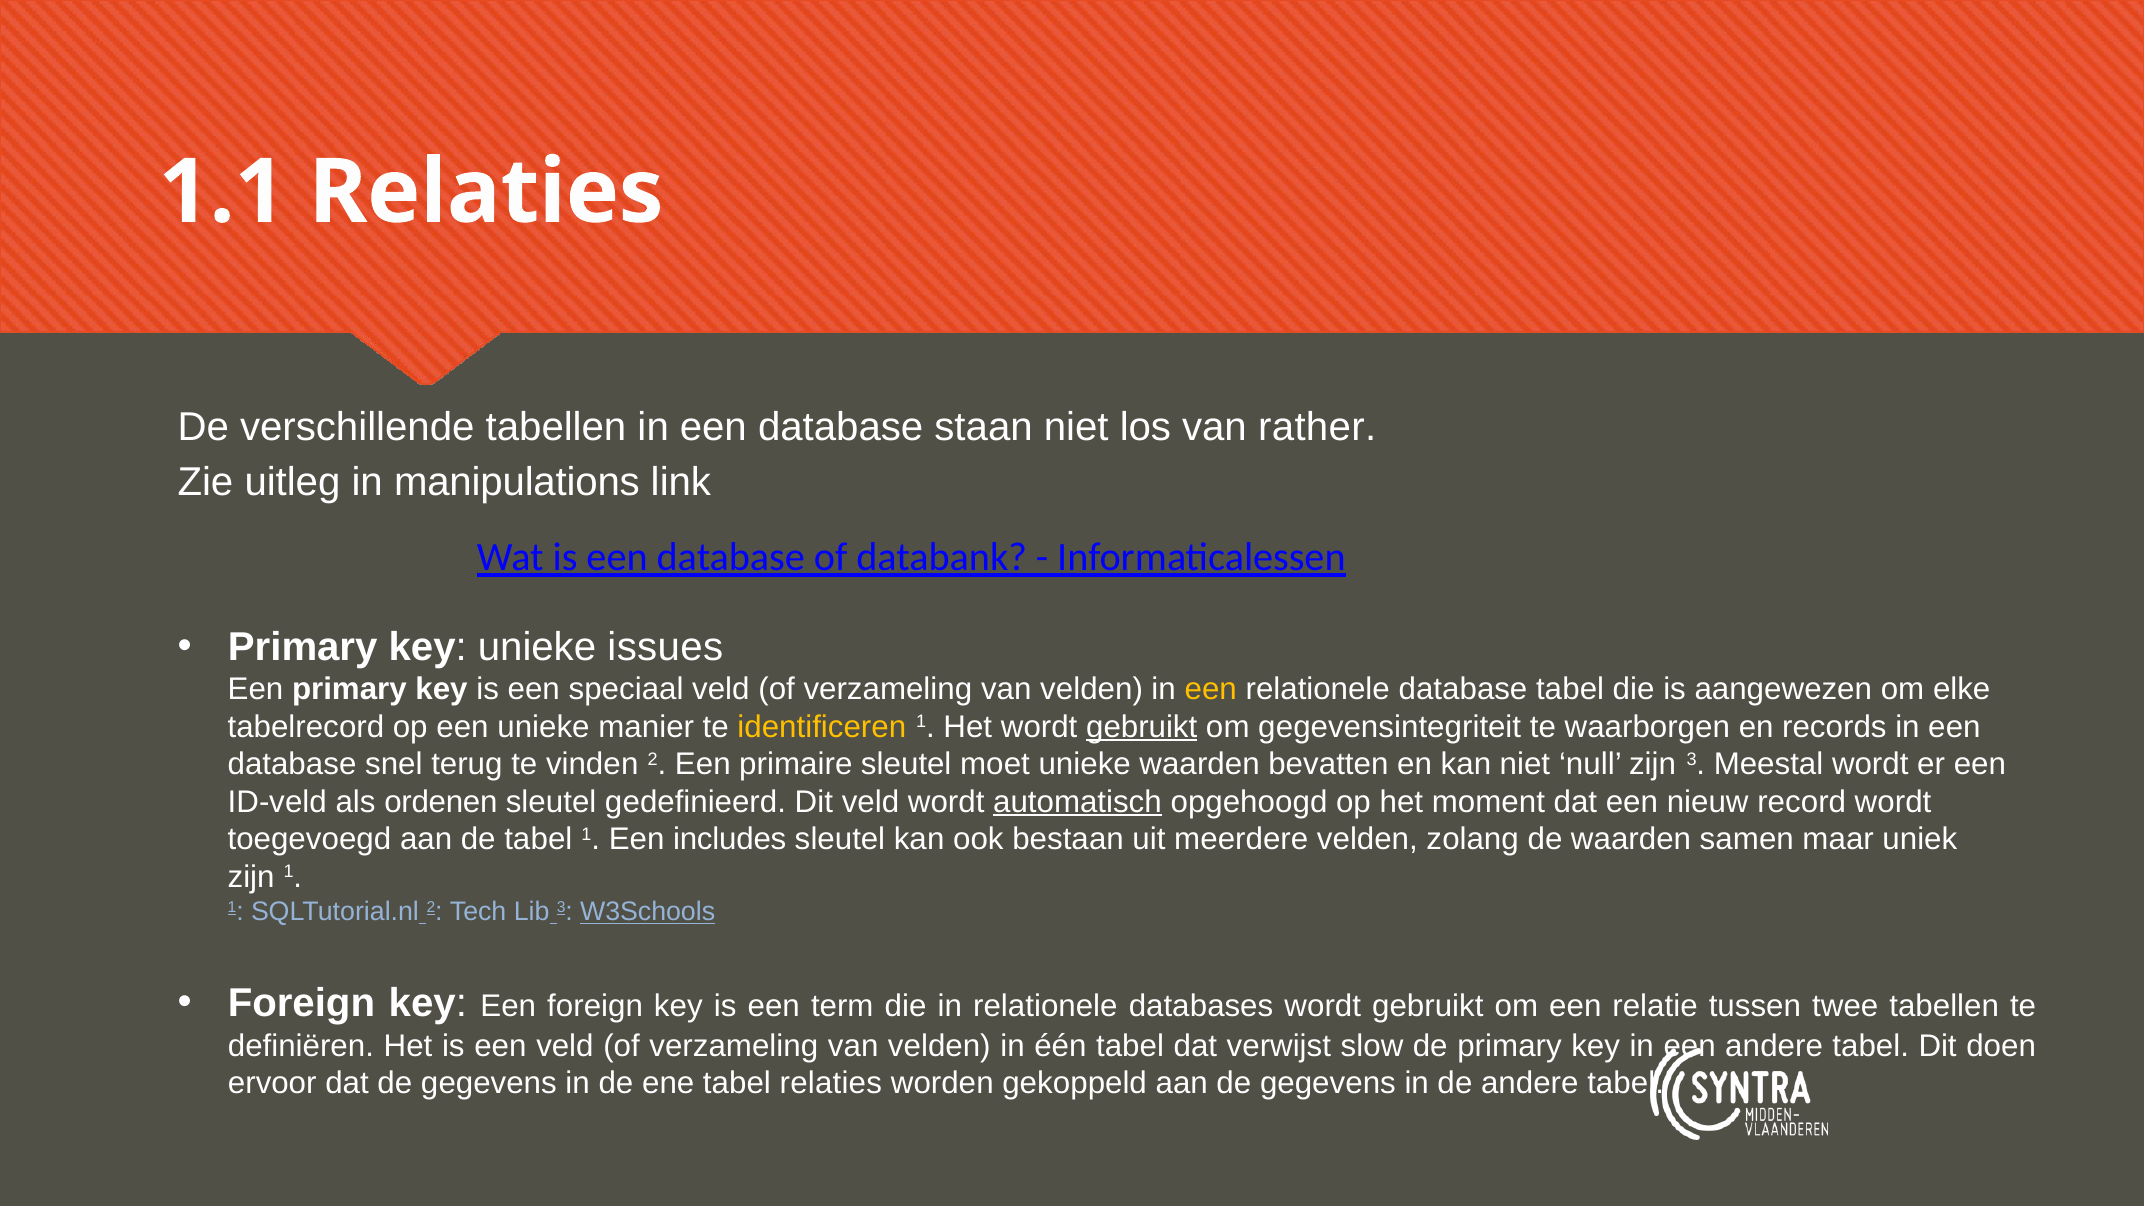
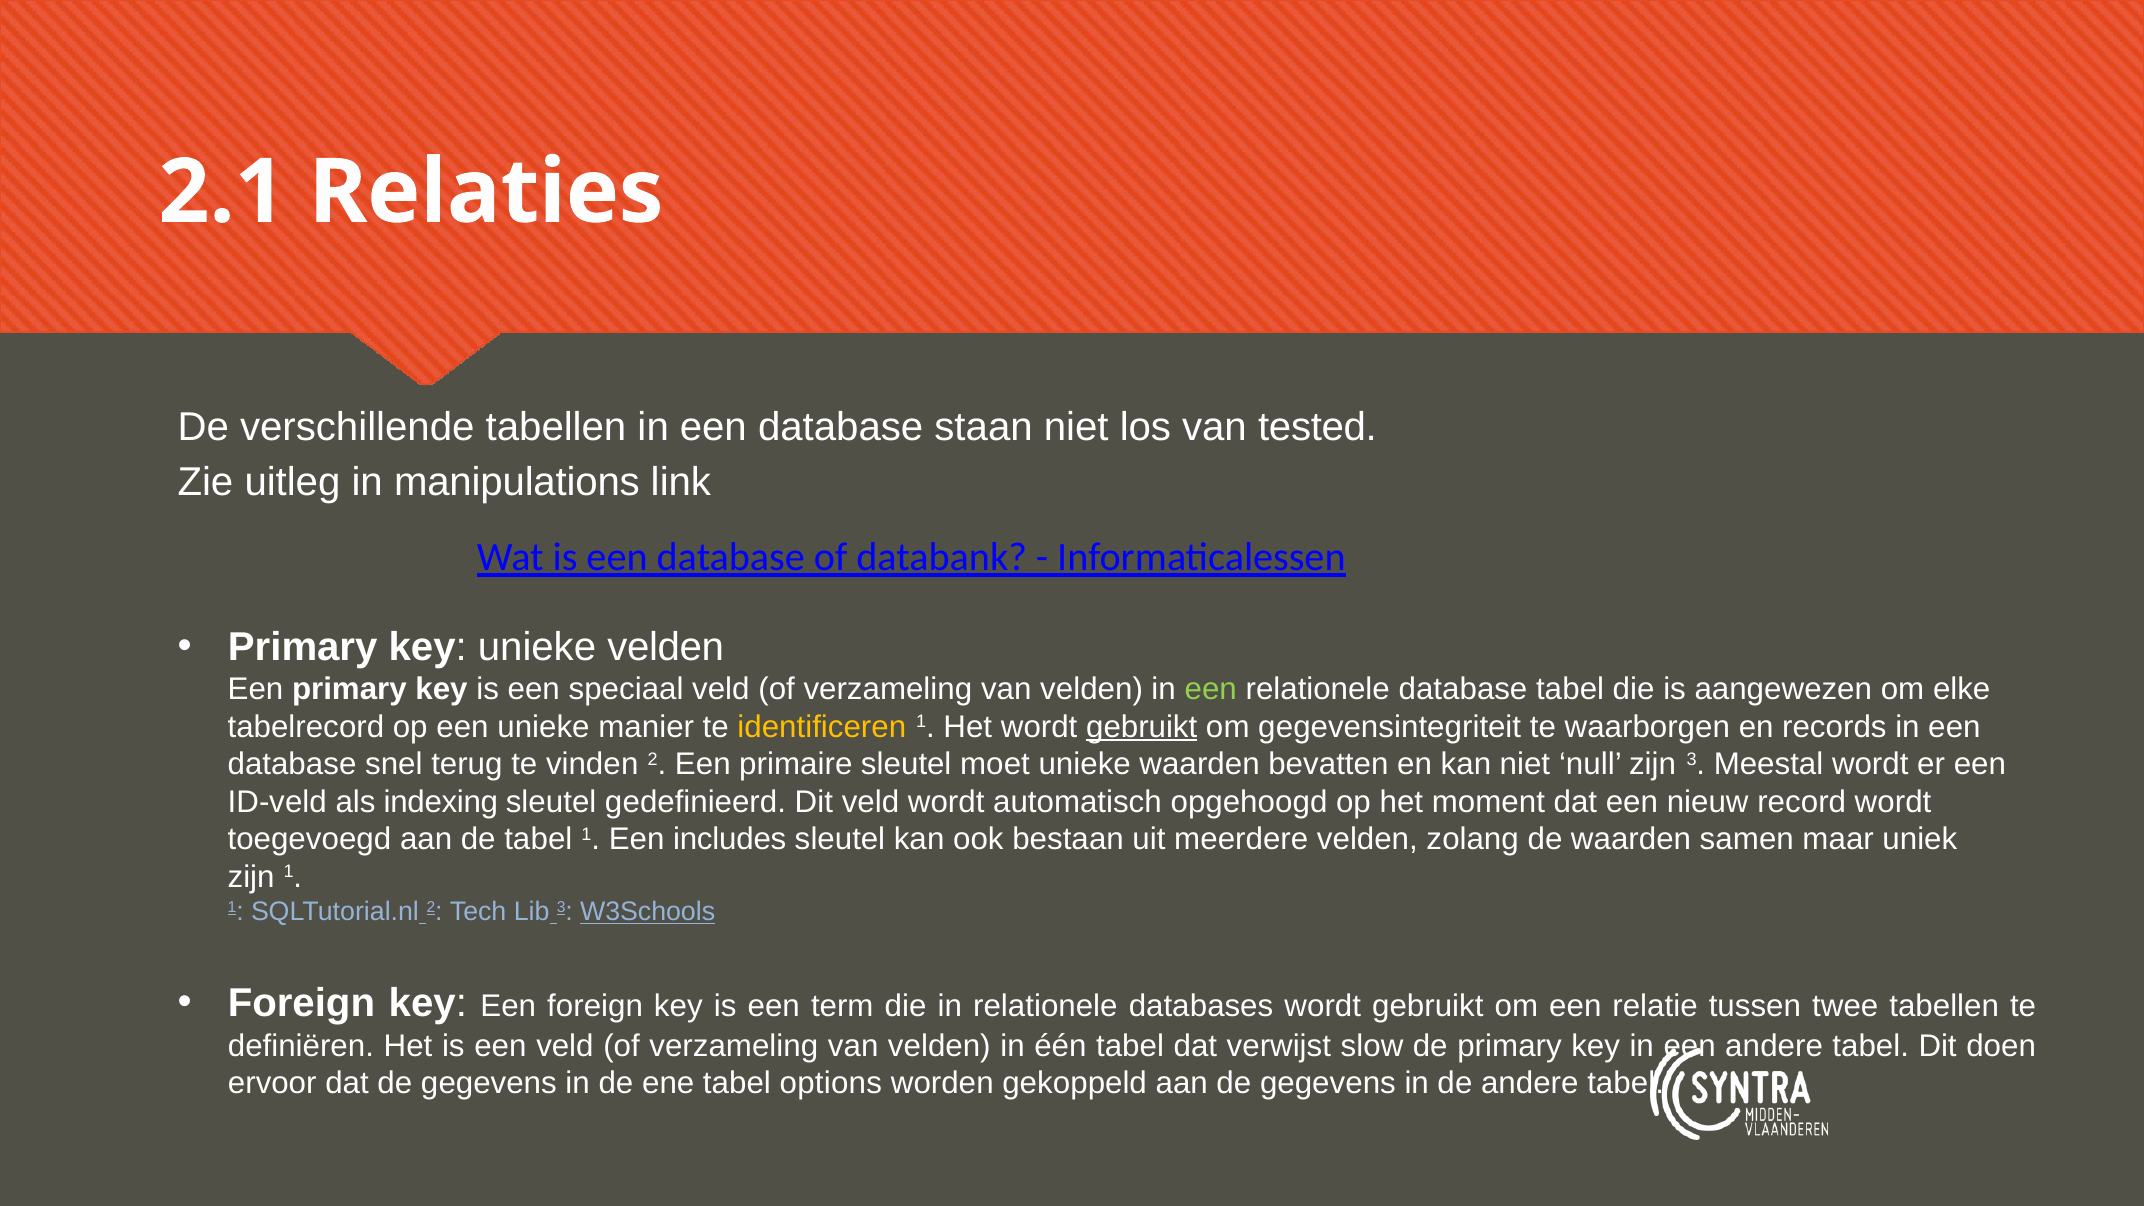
1.1: 1.1 -> 2.1
rather: rather -> tested
unieke issues: issues -> velden
een at (1211, 689) colour: yellow -> light green
ordenen: ordenen -> indexing
automatisch underline: present -> none
tabel relaties: relaties -> options
